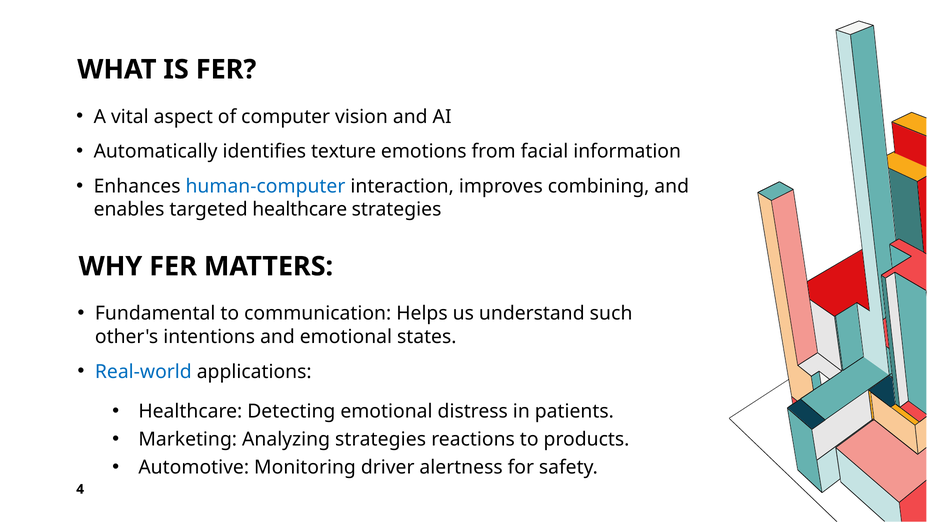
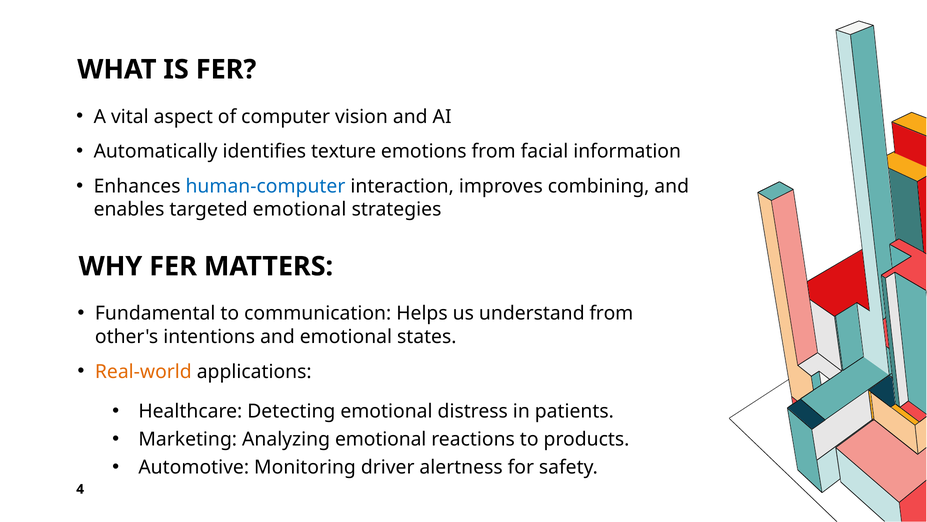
targeted healthcare: healthcare -> emotional
understand such: such -> from
Real-world colour: blue -> orange
Analyzing strategies: strategies -> emotional
